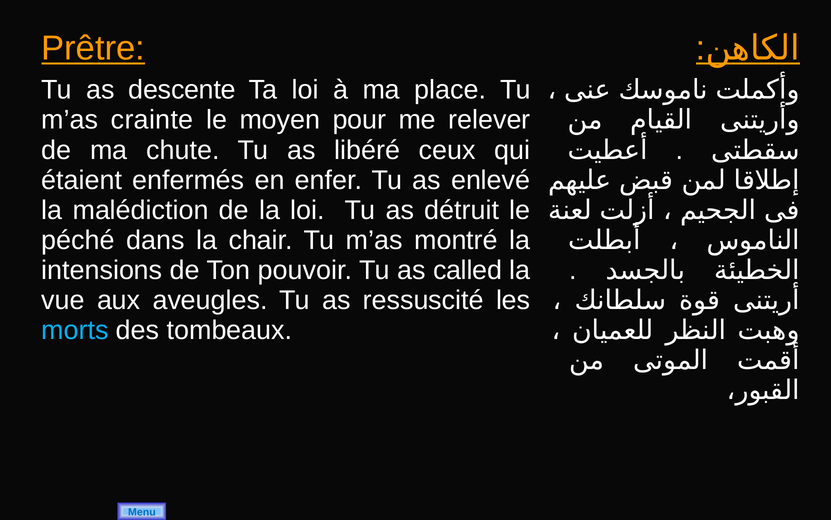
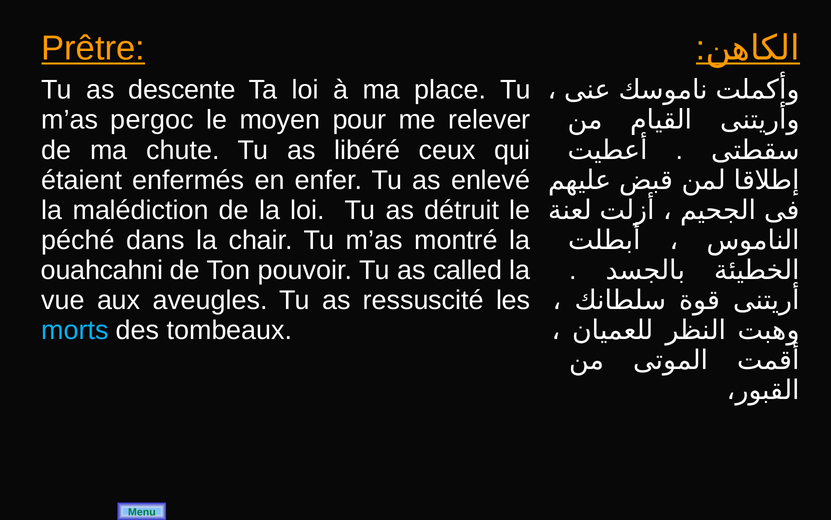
crainte: crainte -> pergoc
intensions: intensions -> ouahcahni
Menu colour: blue -> green
